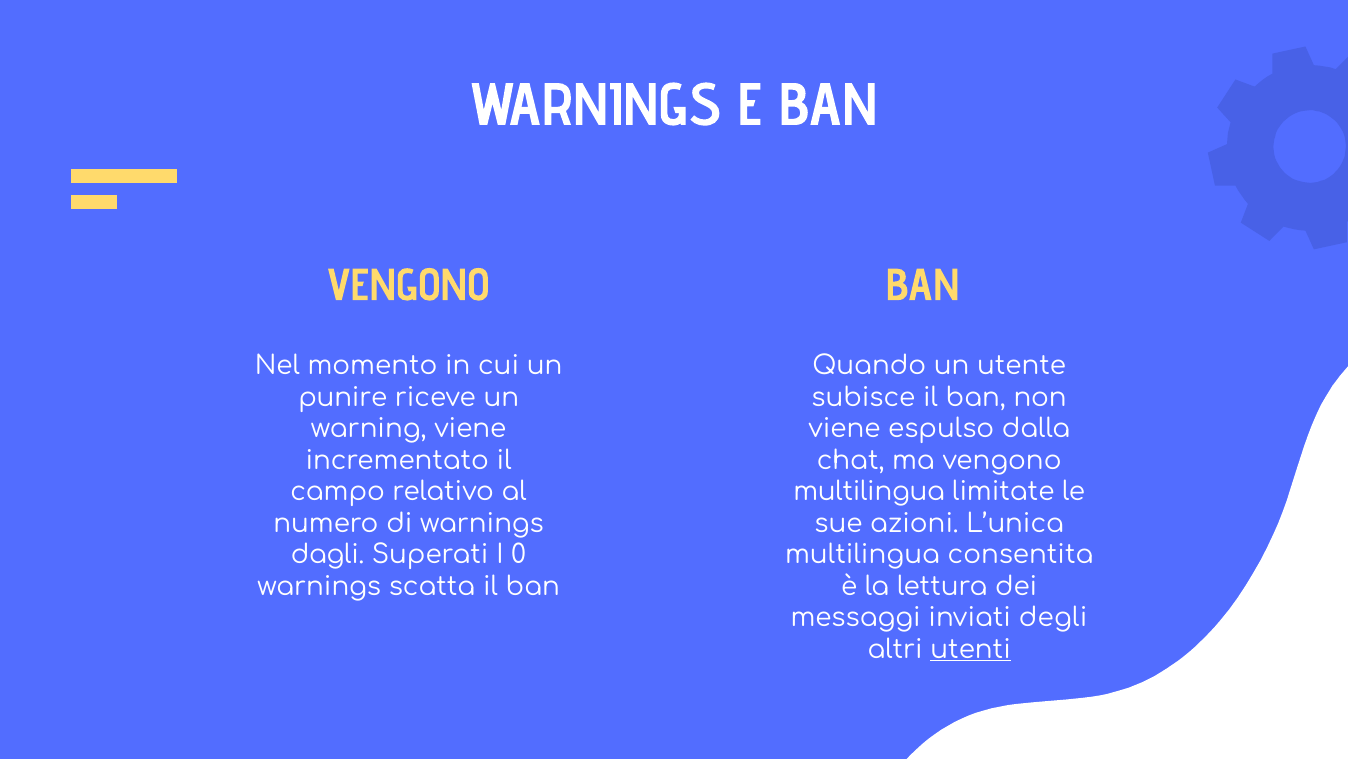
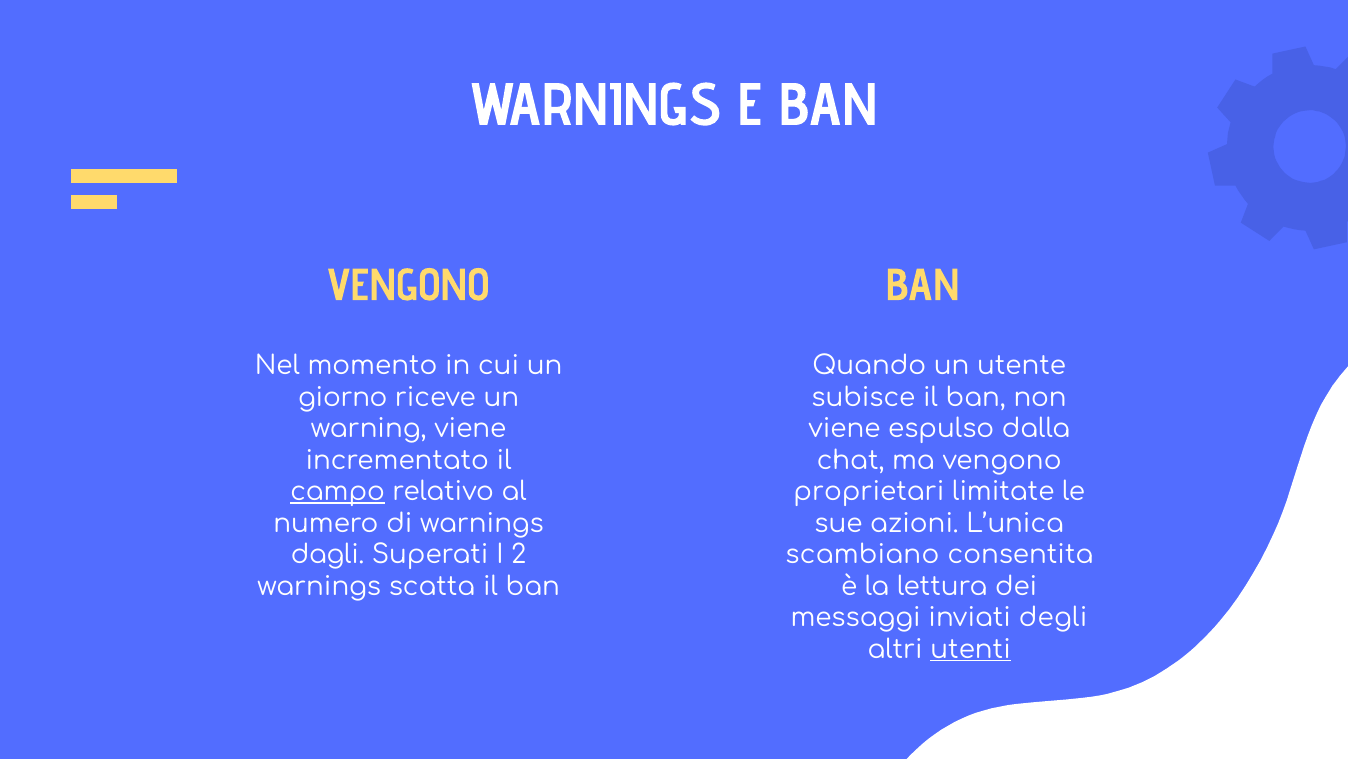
punire: punire -> giorno
campo underline: none -> present
multilingua at (869, 491): multilingua -> proprietari
0: 0 -> 2
multilingua at (862, 554): multilingua -> scambiano
